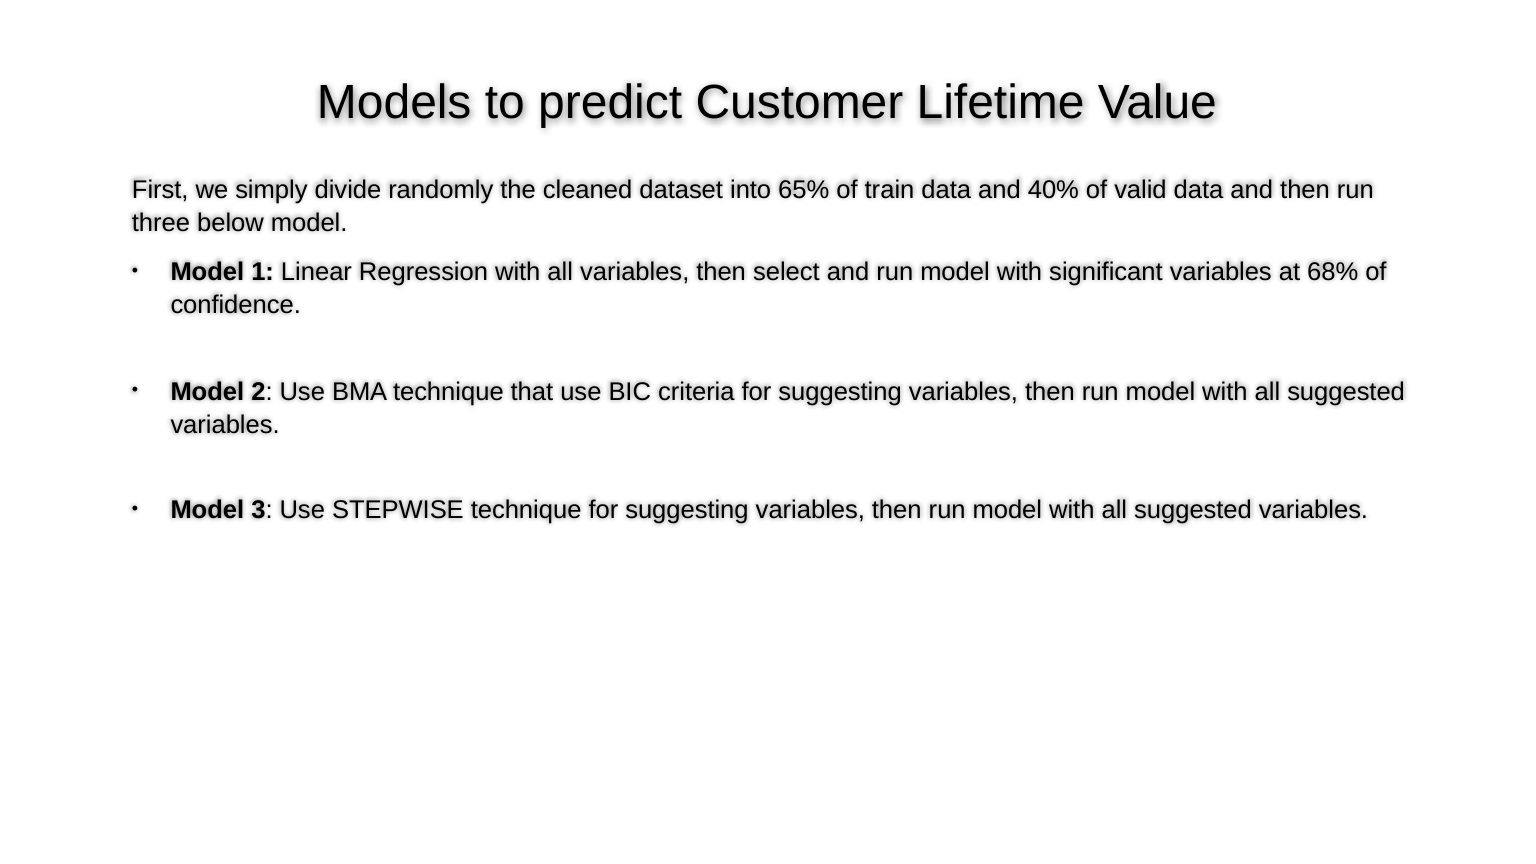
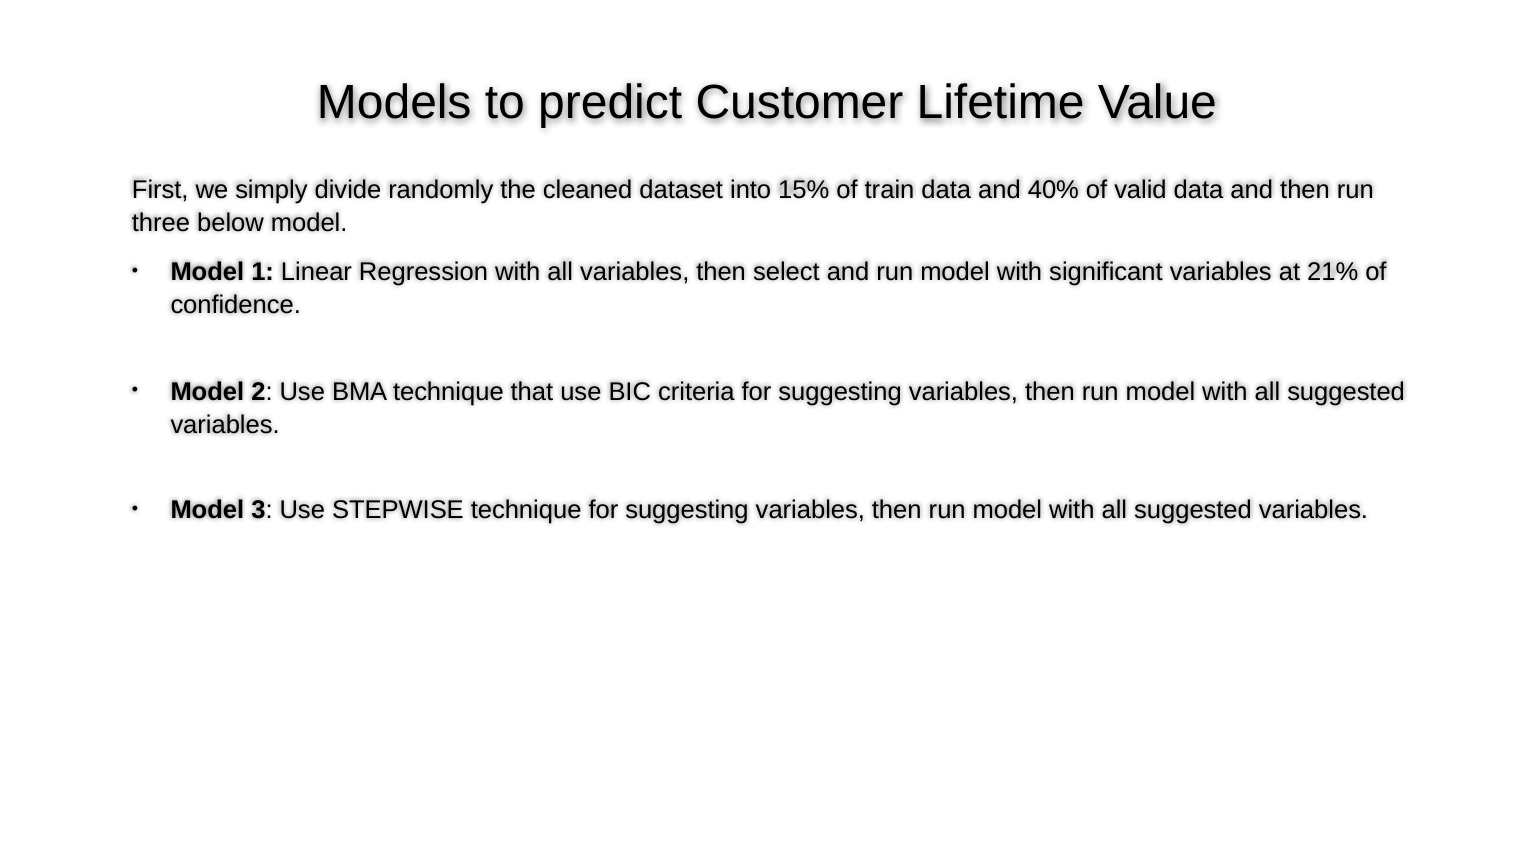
65%: 65% -> 15%
68%: 68% -> 21%
